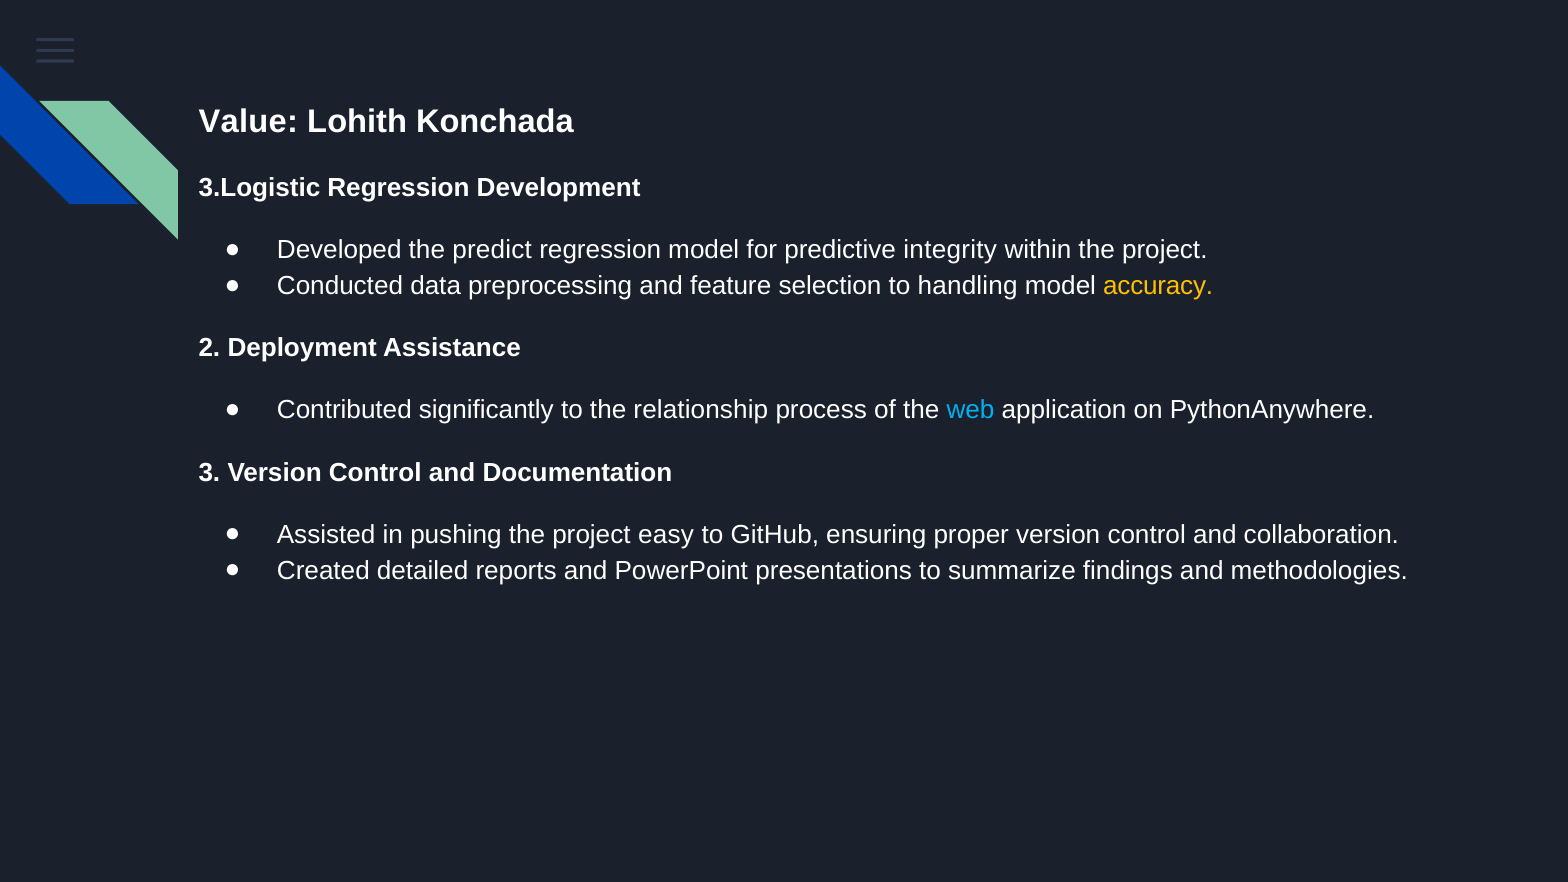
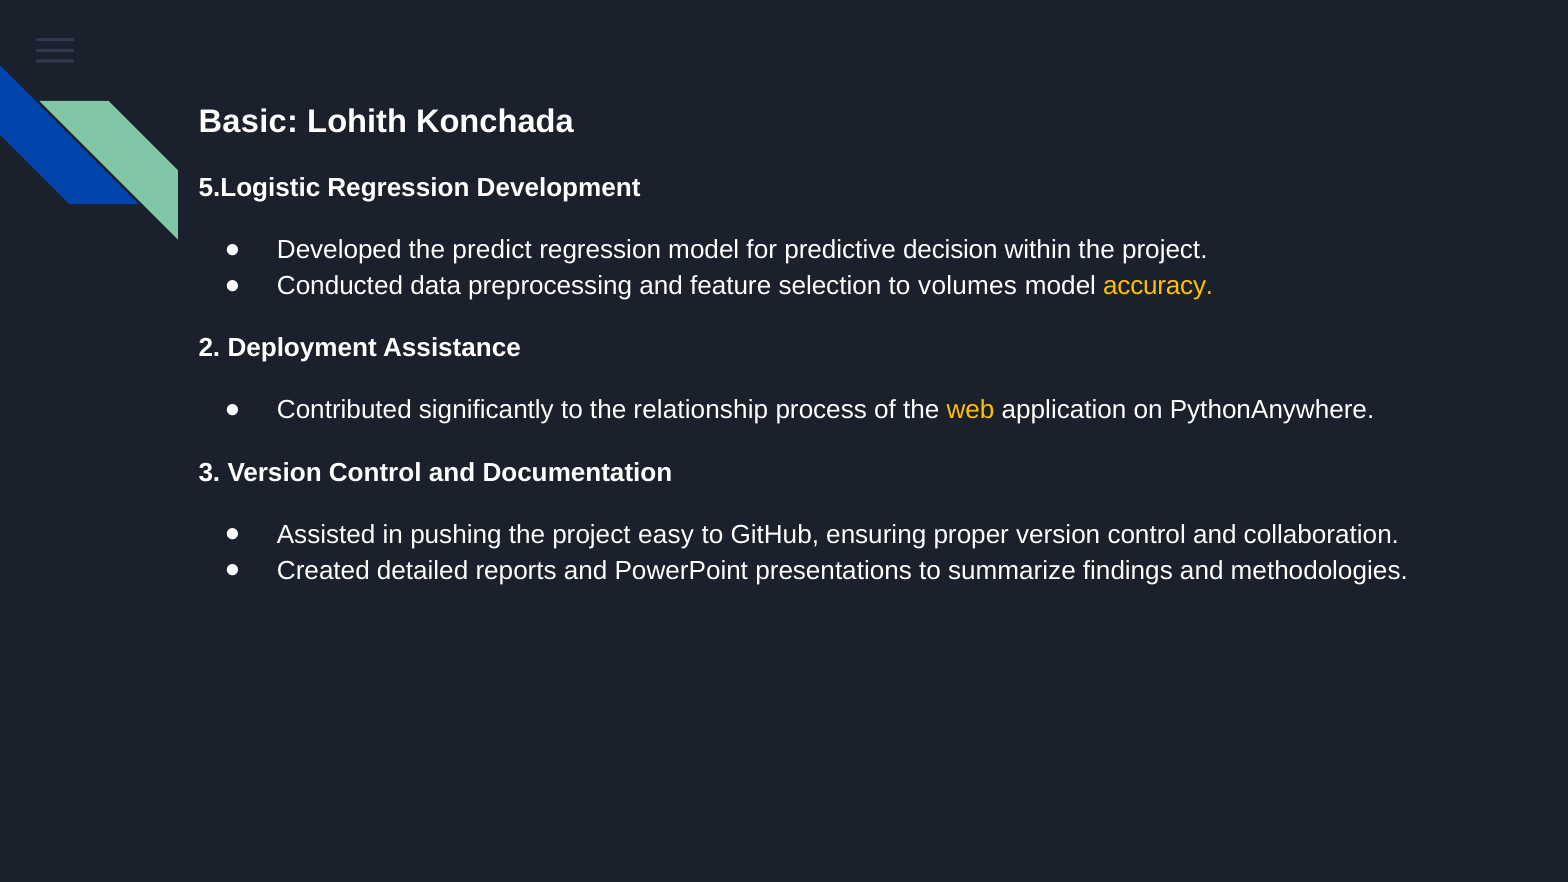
Value: Value -> Basic
3.Logistic: 3.Logistic -> 5.Logistic
integrity: integrity -> decision
handling: handling -> volumes
web colour: light blue -> yellow
